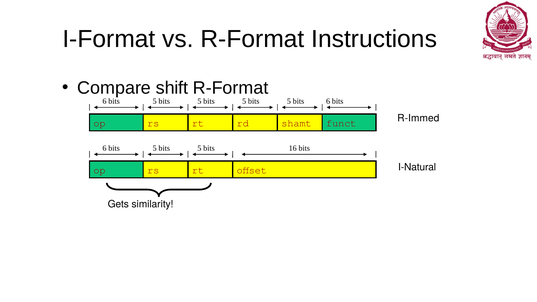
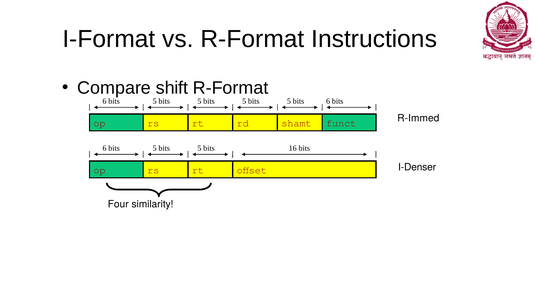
I-Natural: I-Natural -> I-Denser
Gets: Gets -> Four
